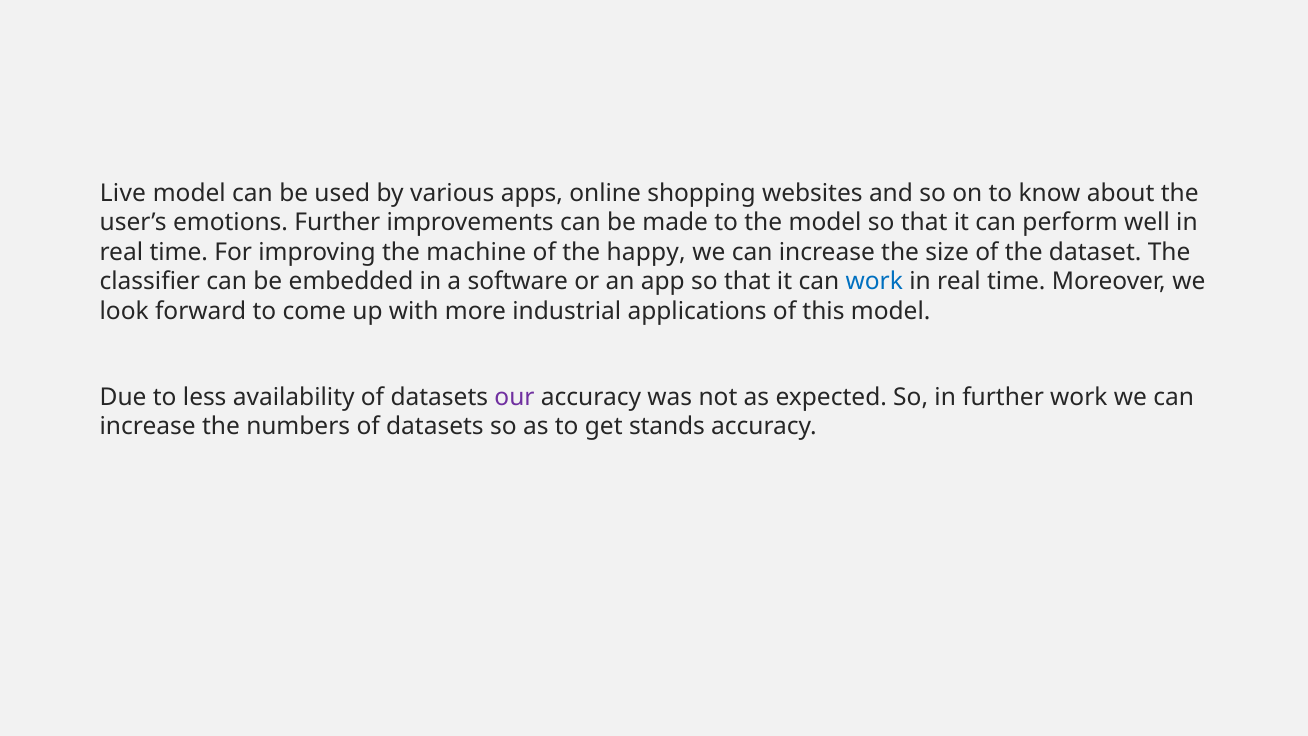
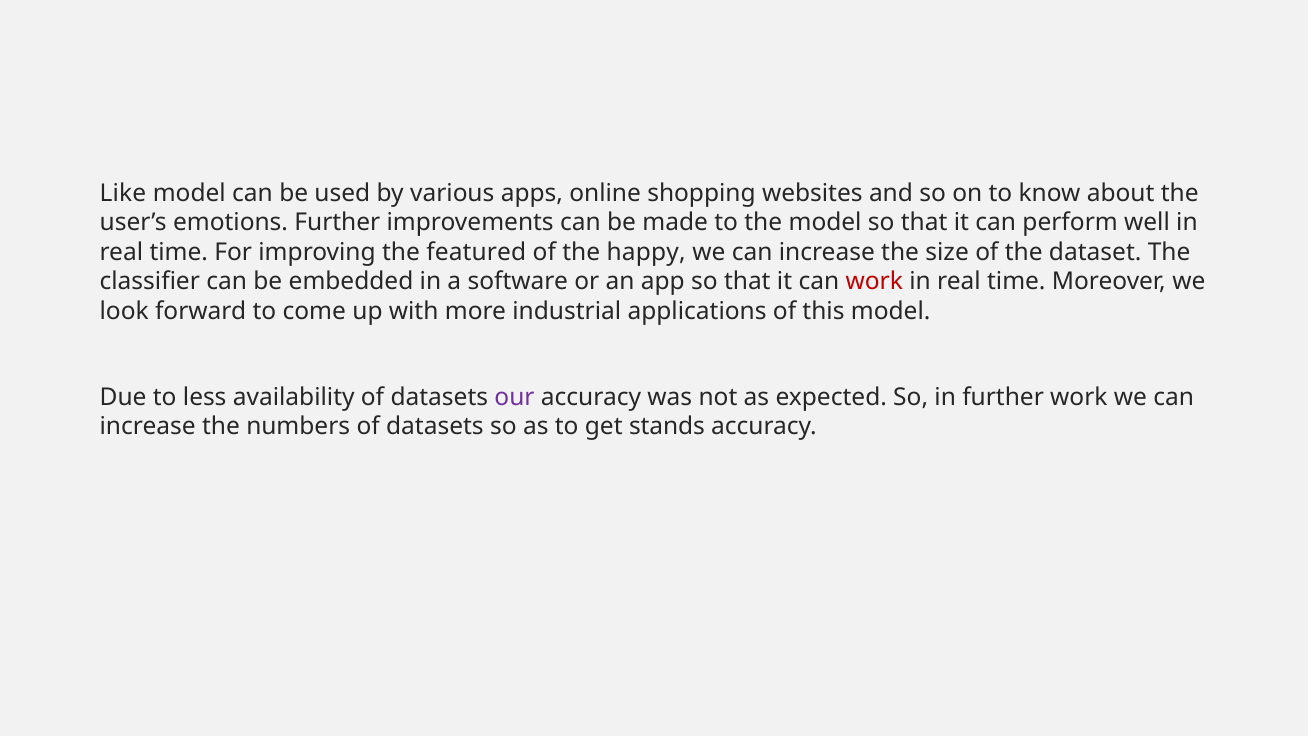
Live: Live -> Like
machine: machine -> featured
work at (874, 281) colour: blue -> red
